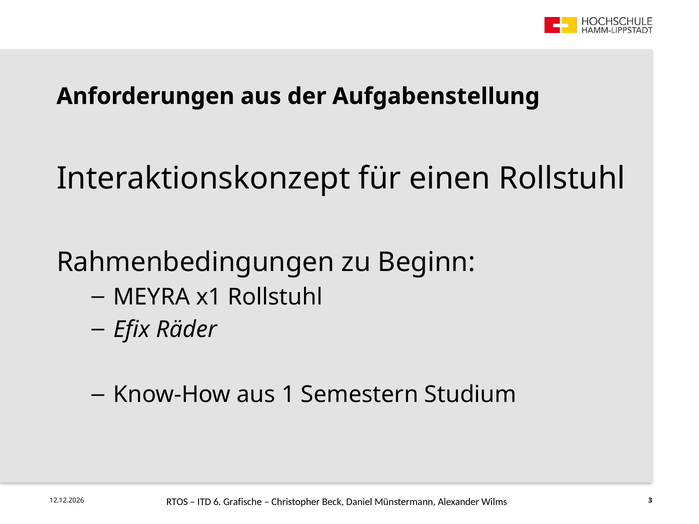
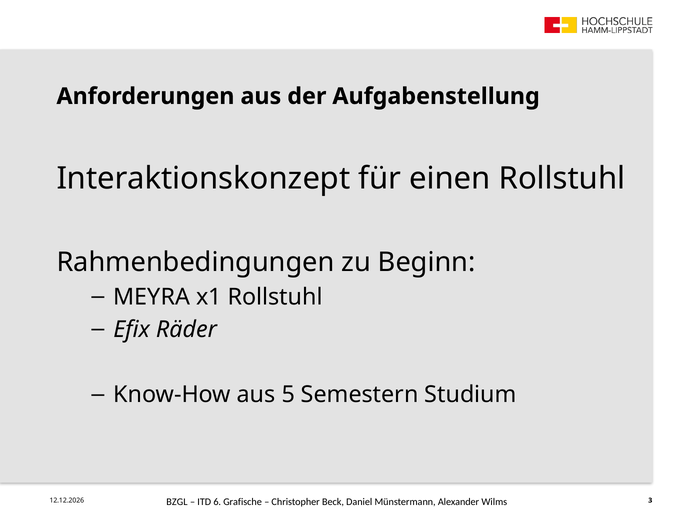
1: 1 -> 5
RTOS: RTOS -> BZGL
